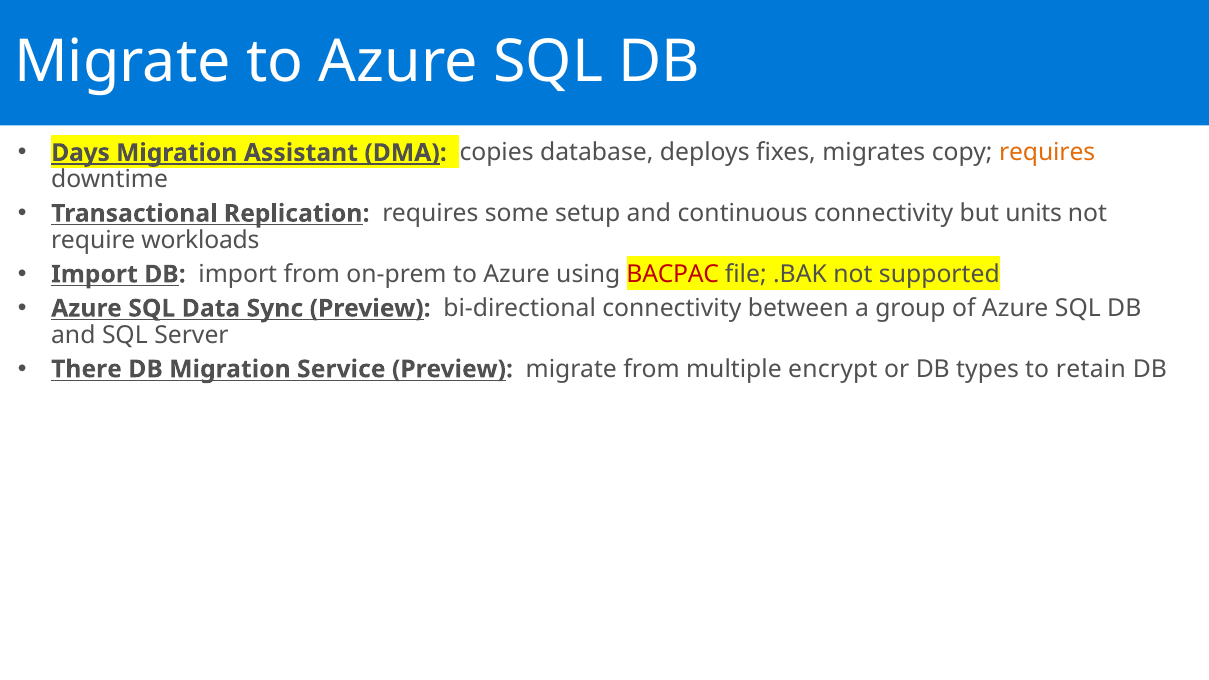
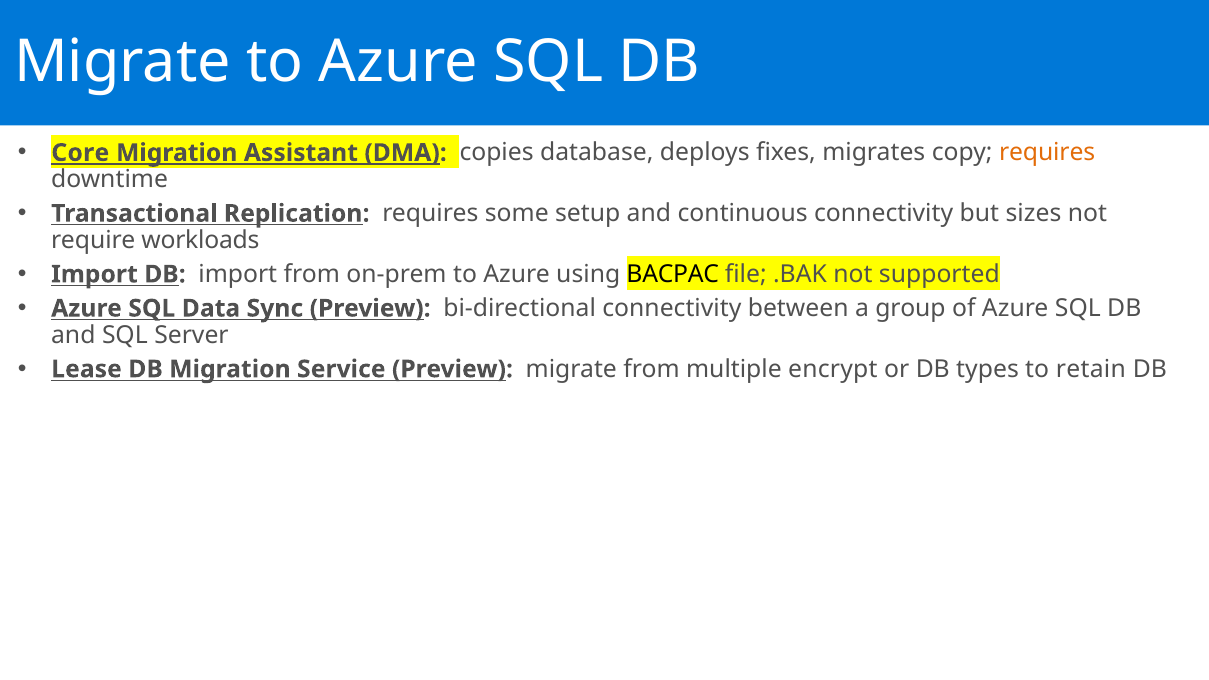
Days: Days -> Core
units: units -> sizes
BACPAC colour: red -> black
There: There -> Lease
